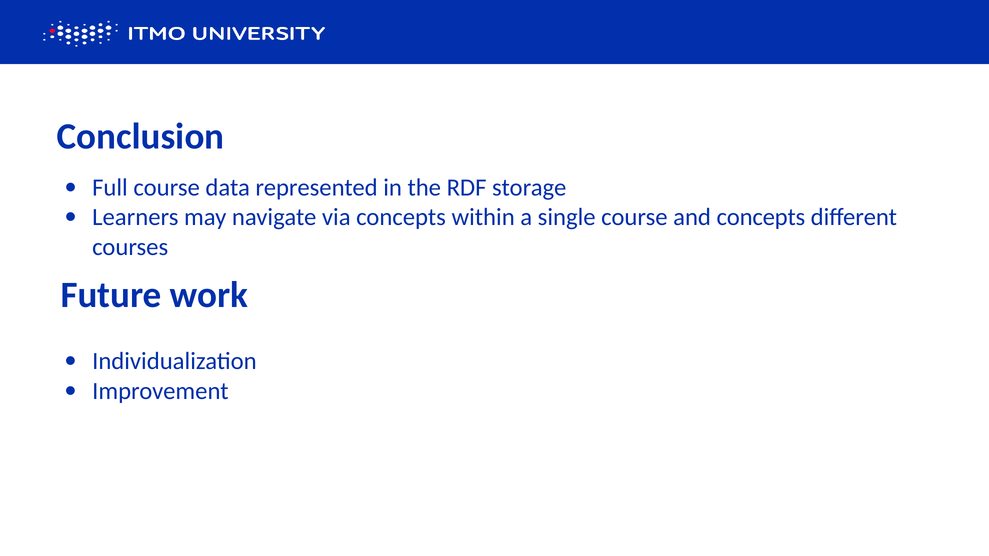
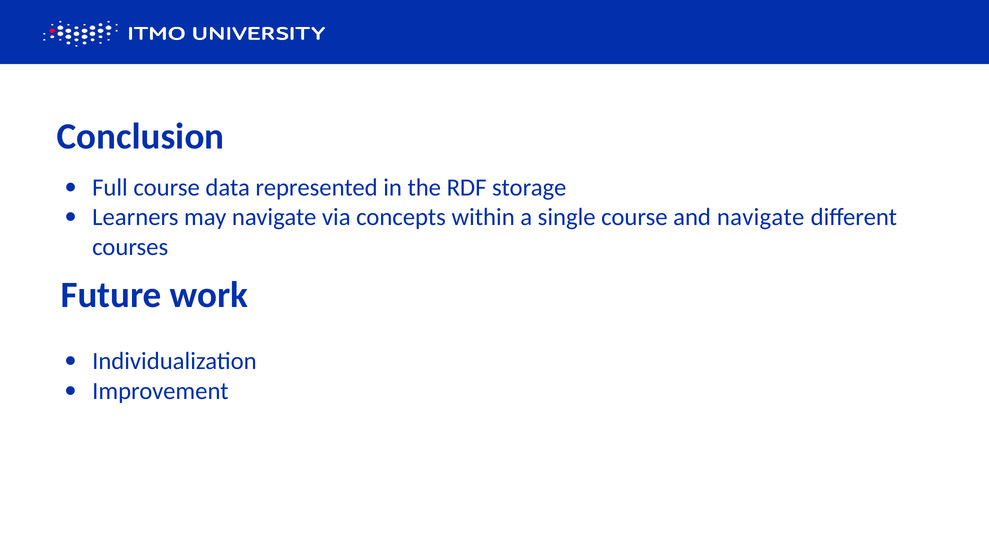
and concepts: concepts -> navigate
